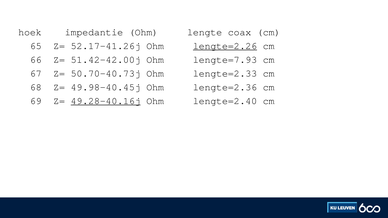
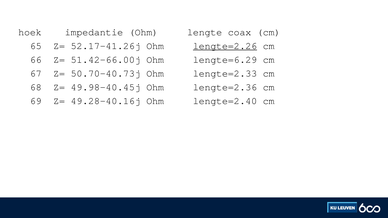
51.42-42.00j: 51.42-42.00j -> 51.42-66.00j
lengte=7.93: lengte=7.93 -> lengte=6.29
49.28-40.16j underline: present -> none
